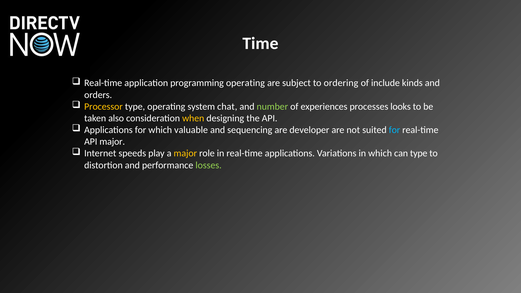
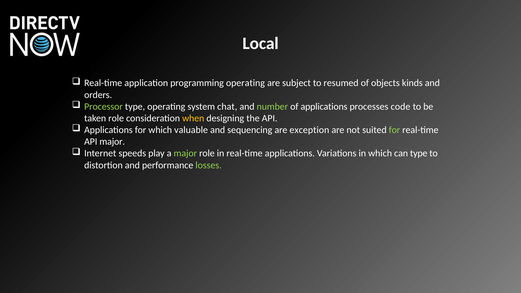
Time: Time -> Local
ordering: ordering -> resumed
include: include -> objects
Processor colour: yellow -> light green
of experiences: experiences -> applications
looks: looks -> code
taken also: also -> role
developer: developer -> exception
for at (394, 130) colour: light blue -> light green
major at (185, 153) colour: yellow -> light green
